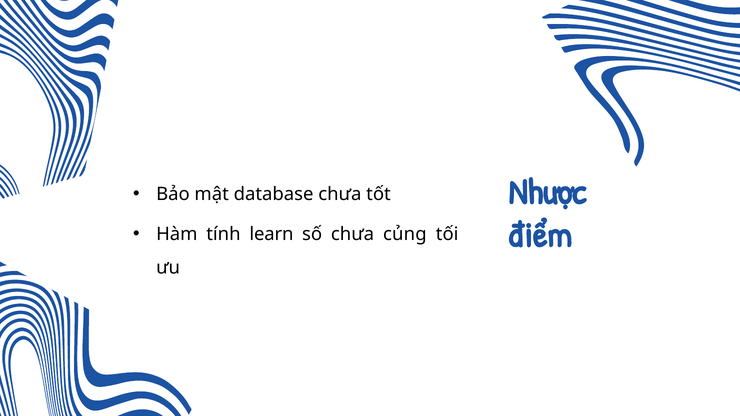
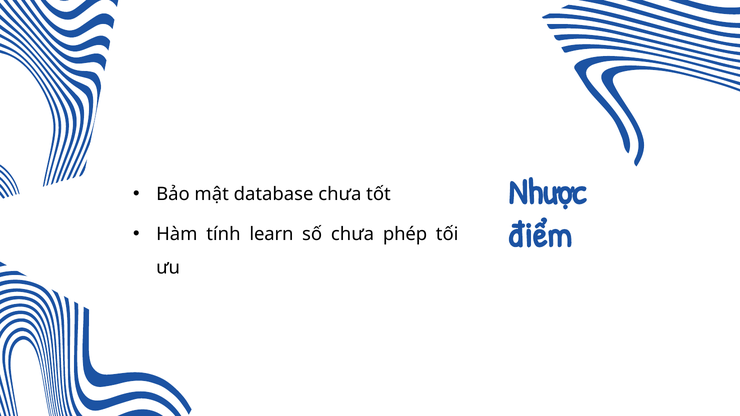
củng: củng -> phép
